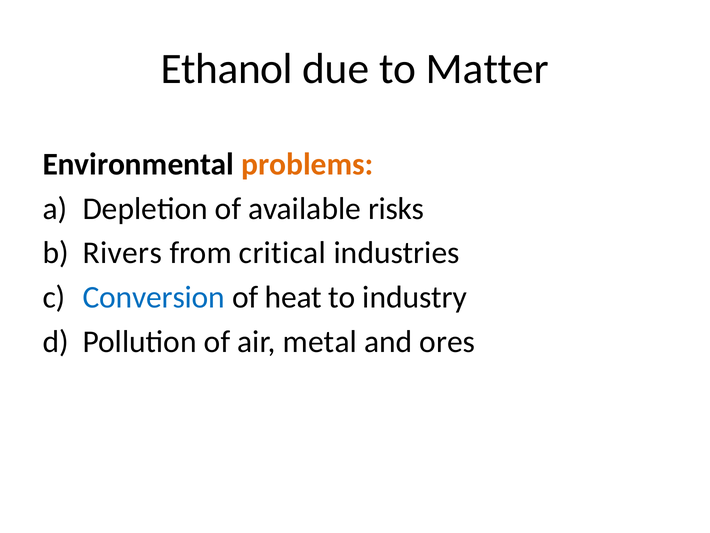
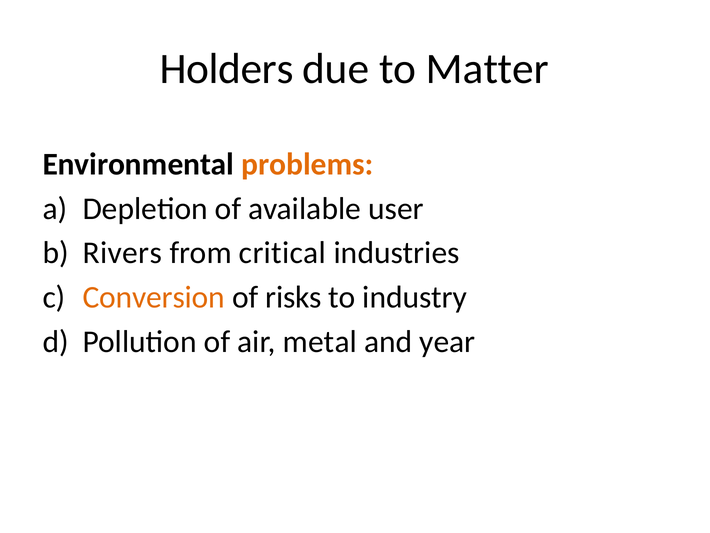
Ethanol: Ethanol -> Holders
risks: risks -> user
Conversion colour: blue -> orange
heat: heat -> risks
ores: ores -> year
